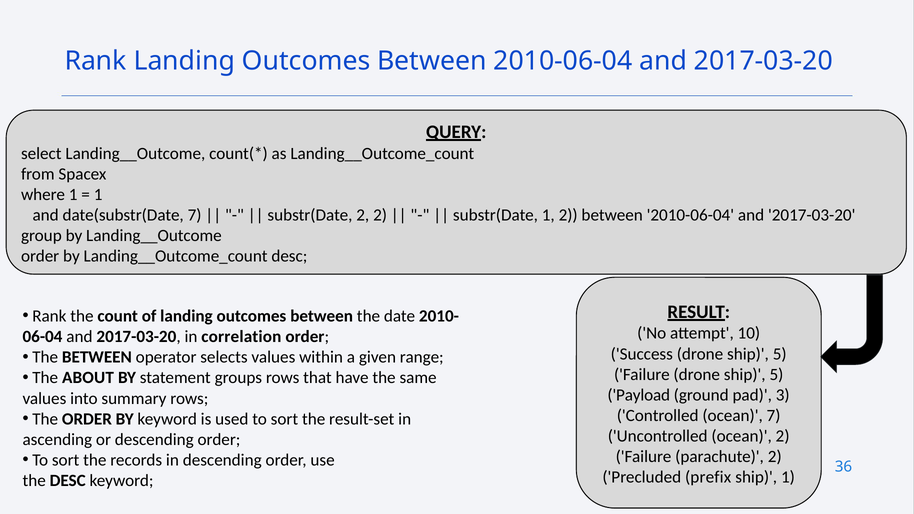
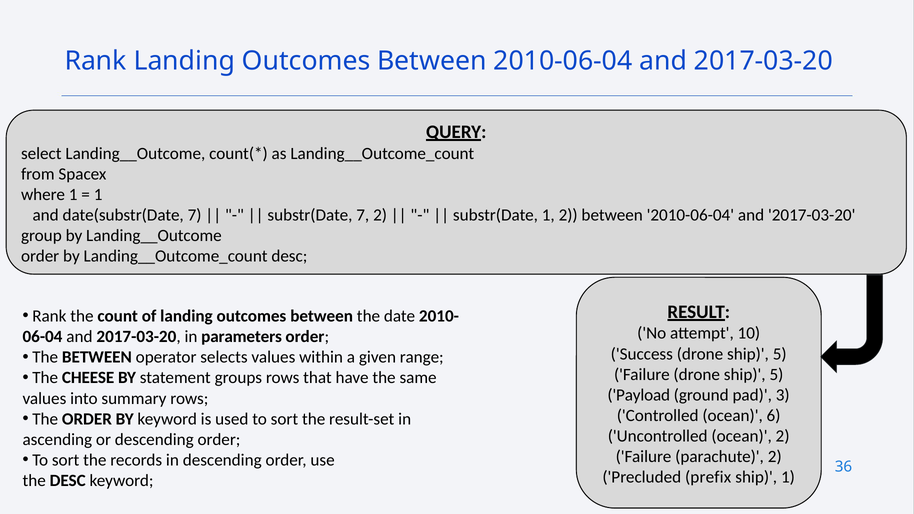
substr(Date 2: 2 -> 7
correlation: correlation -> parameters
ABOUT: ABOUT -> CHEESE
ocean 7: 7 -> 6
